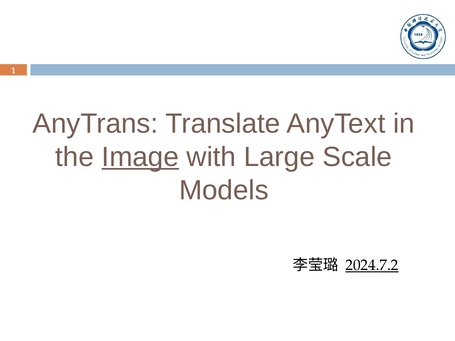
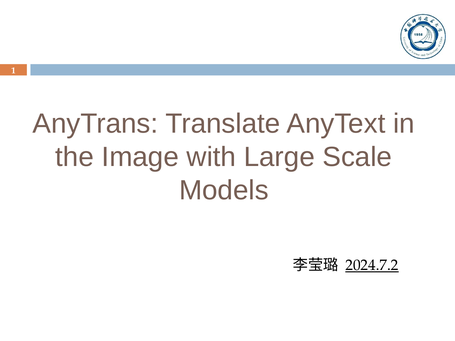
Image underline: present -> none
